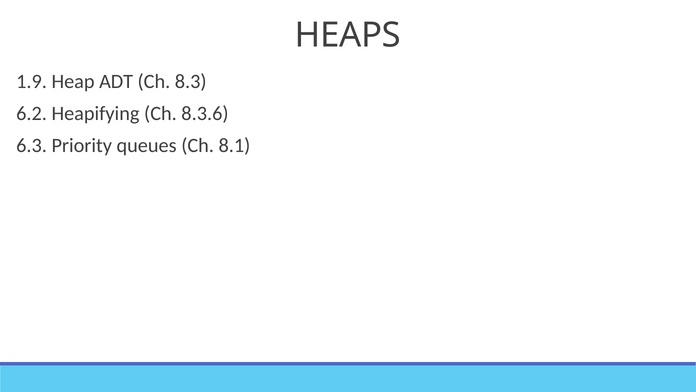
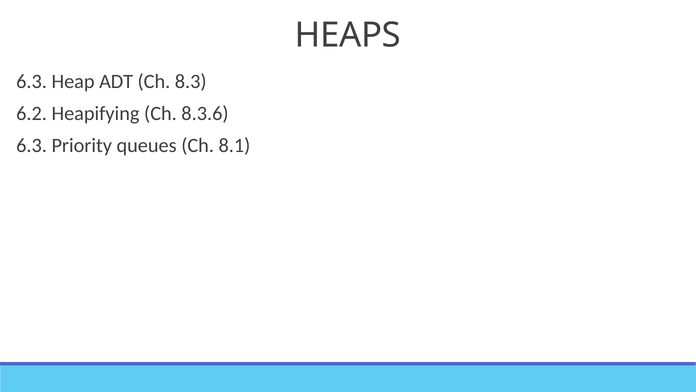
1.9 at (32, 81): 1.9 -> 6.3
